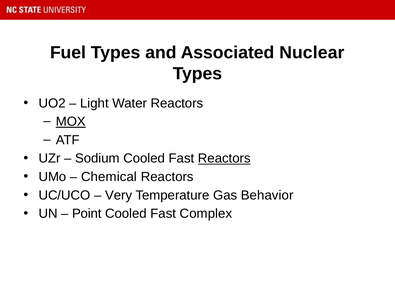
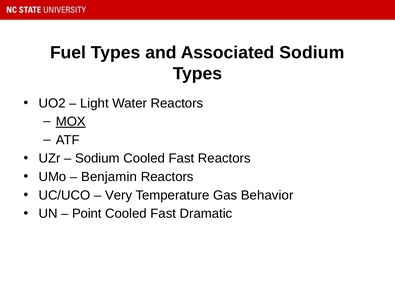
Associated Nuclear: Nuclear -> Sodium
Reactors at (224, 159) underline: present -> none
Chemical: Chemical -> Benjamin
Complex: Complex -> Dramatic
